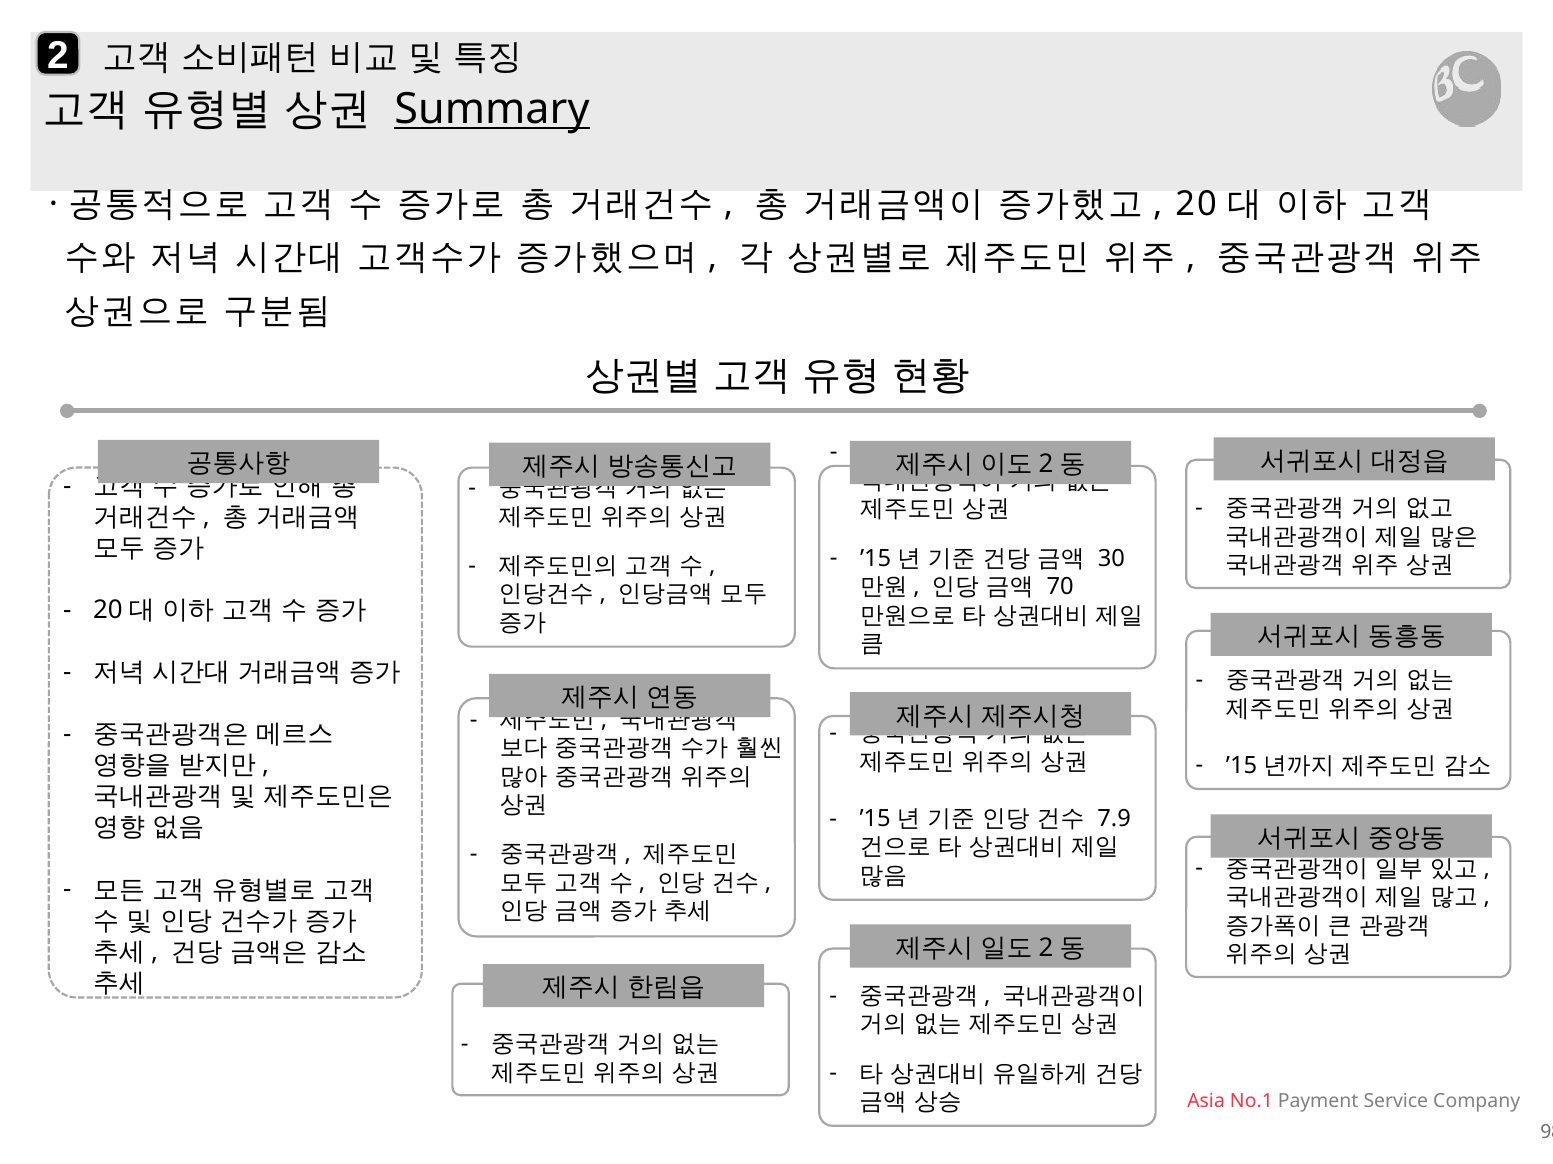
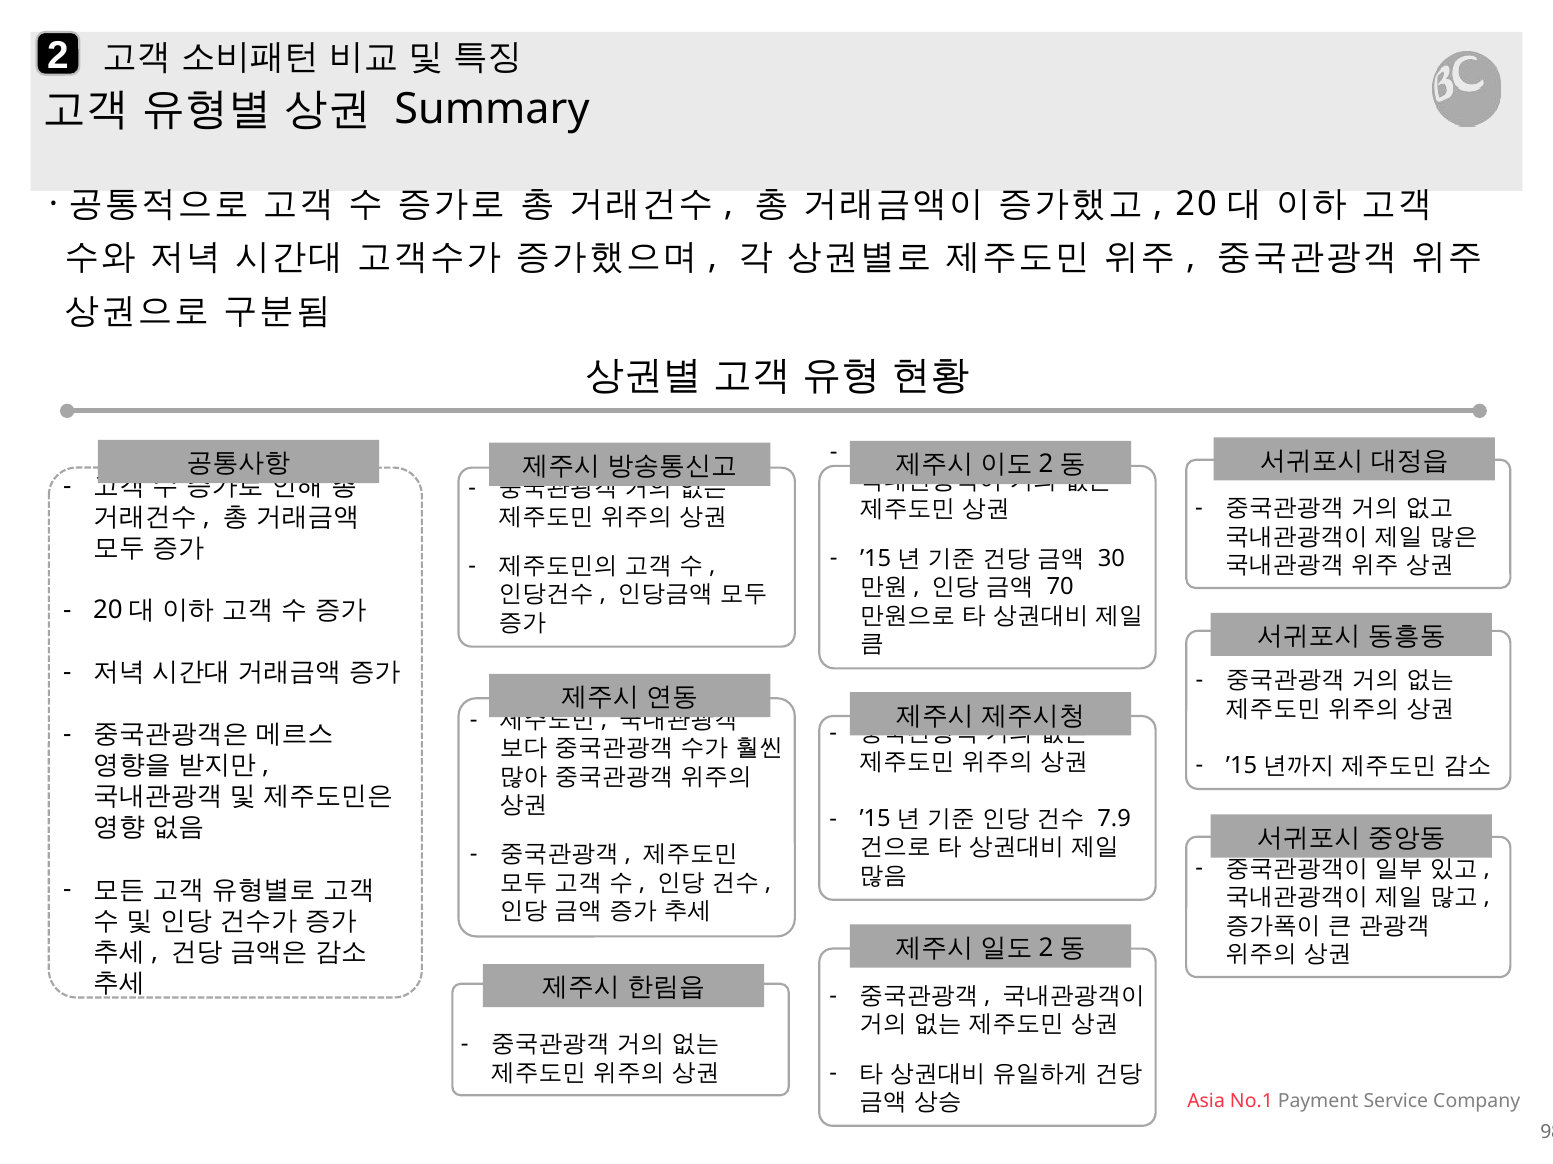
Summary underline: present -> none
